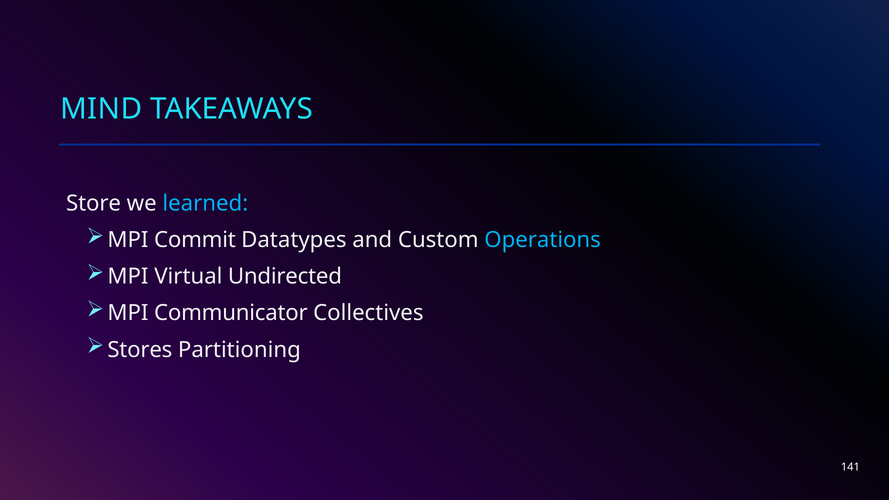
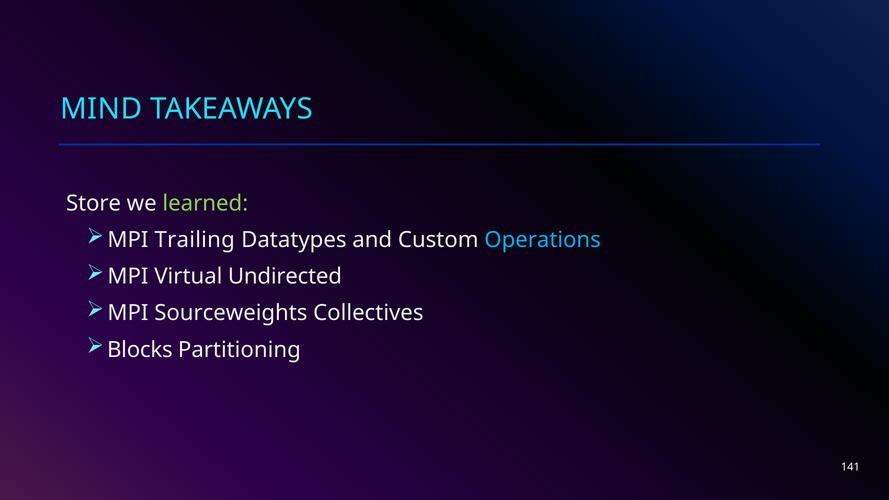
learned colour: light blue -> light green
Commit: Commit -> Trailing
Communicator: Communicator -> Sourceweights
Stores: Stores -> Blocks
